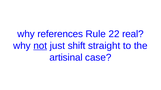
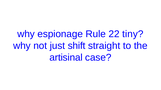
references: references -> espionage
real: real -> tiny
not underline: present -> none
